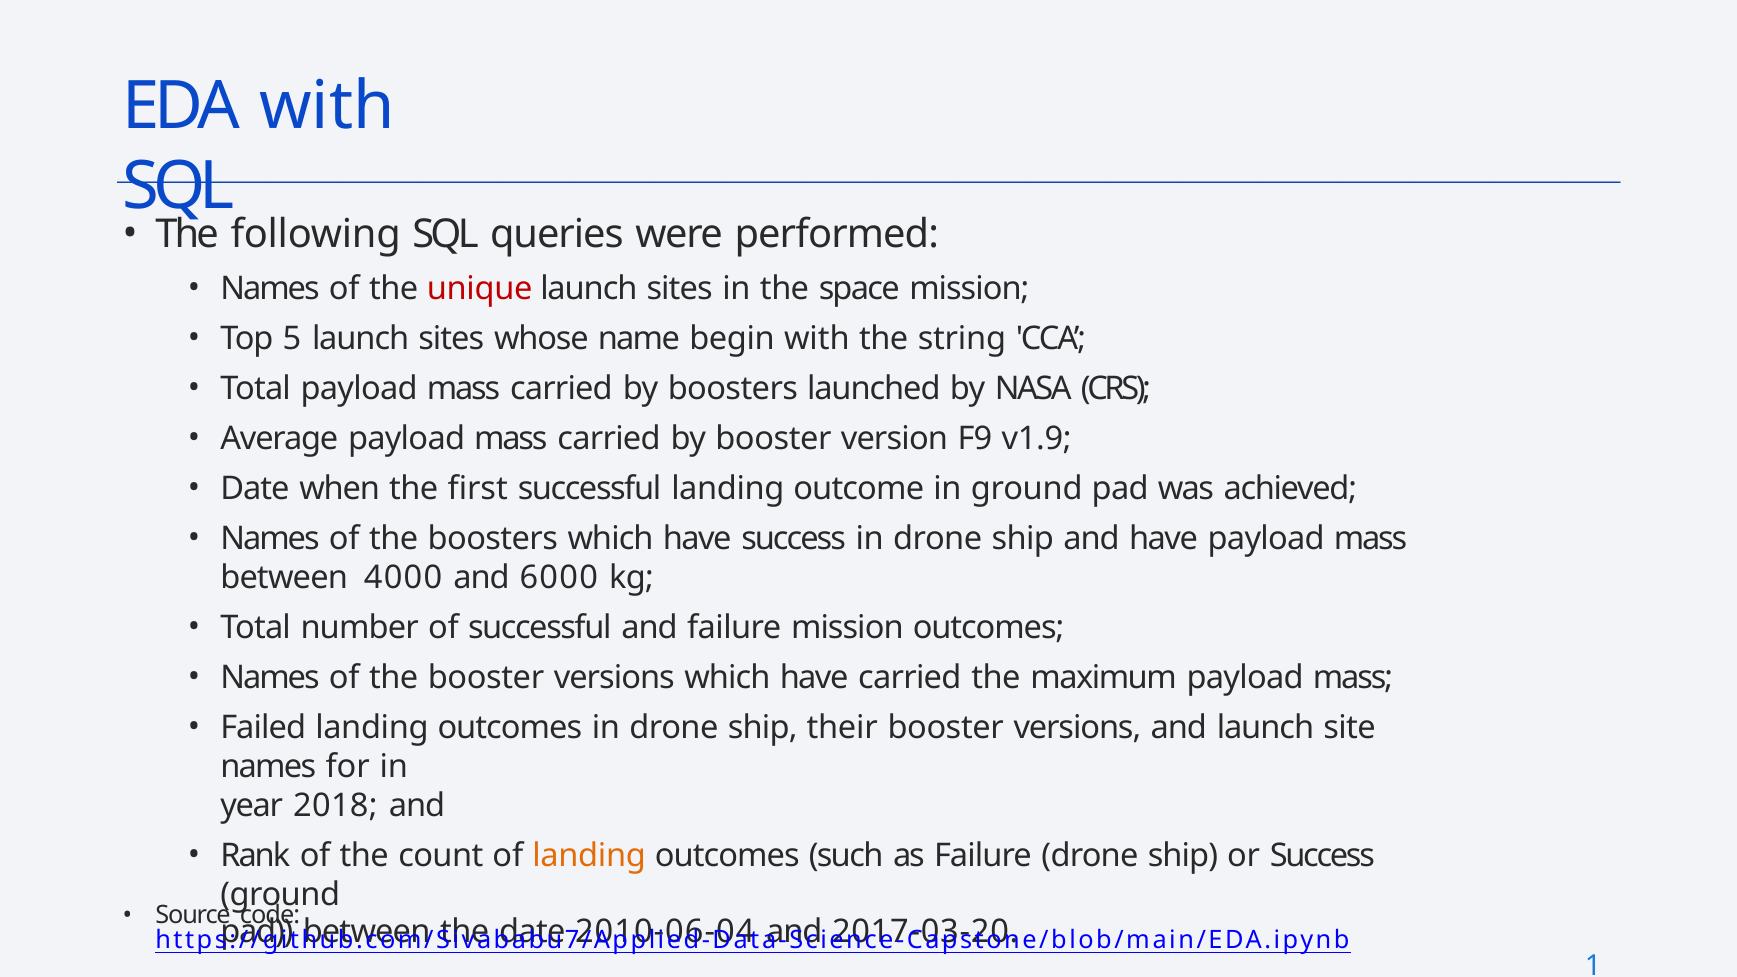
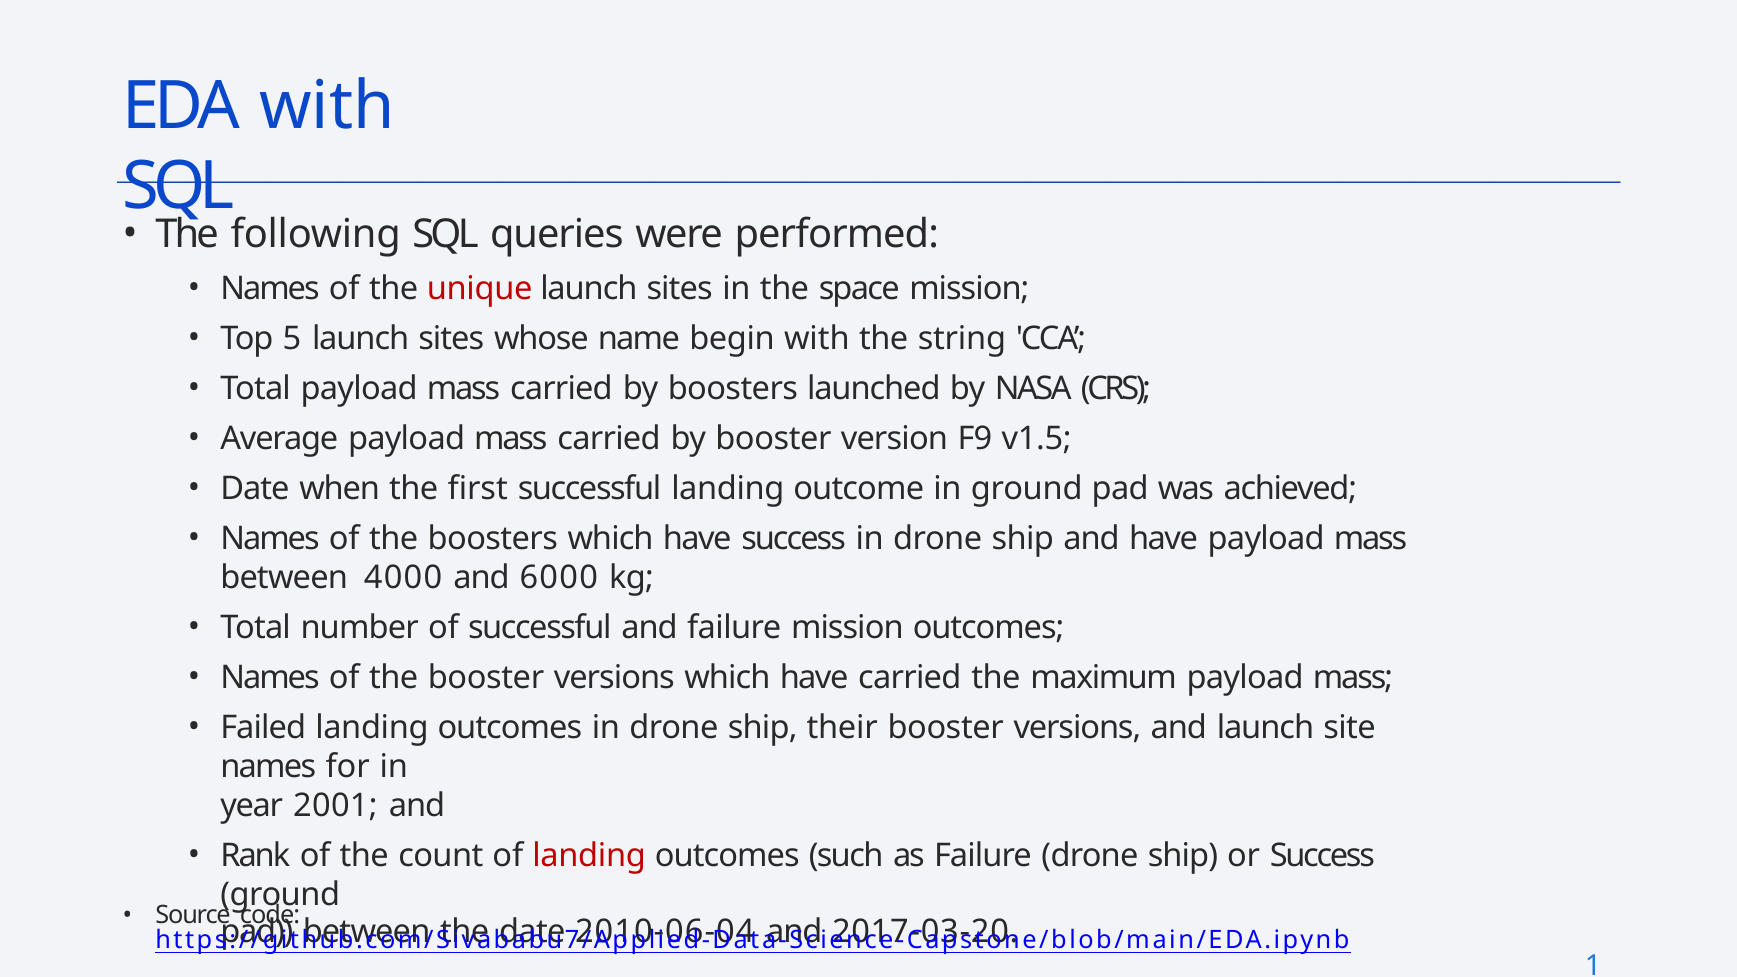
v1.9: v1.9 -> v1.5
2018: 2018 -> 2001
landing at (589, 855) colour: orange -> red
